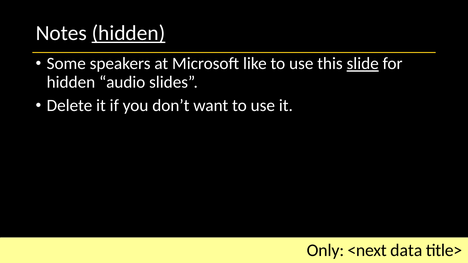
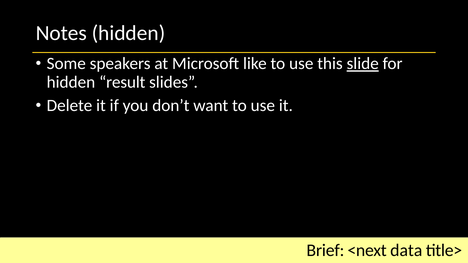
hidden at (128, 33) underline: present -> none
audio: audio -> result
Only: Only -> Brief
